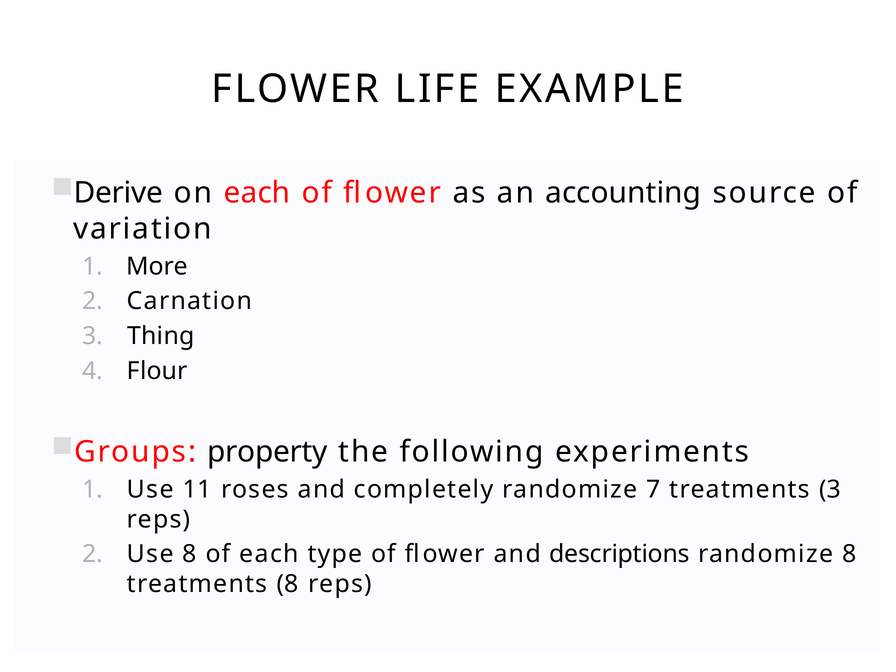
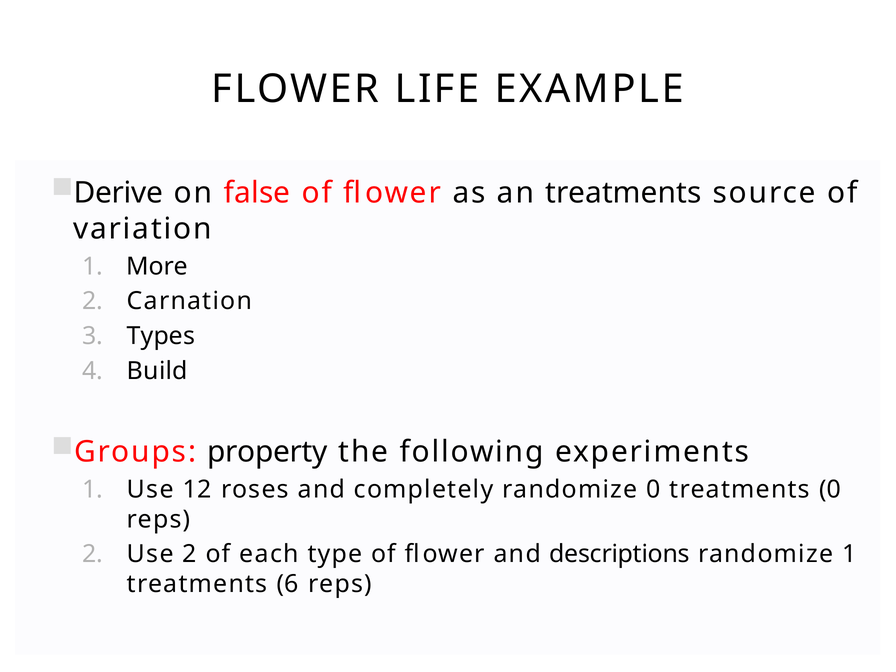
on each: each -> false
an accounting: accounting -> treatments
Thing: Thing -> Types
Flour: Flour -> Build
11: 11 -> 12
randomize 7: 7 -> 0
treatments 3: 3 -> 0
Use 8: 8 -> 2
randomize 8: 8 -> 1
treatments 8: 8 -> 6
